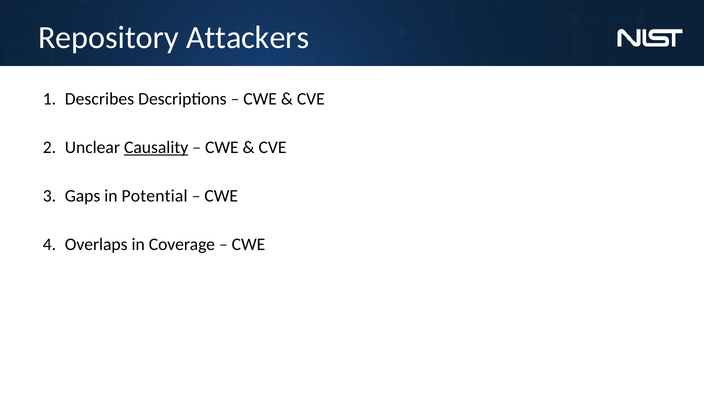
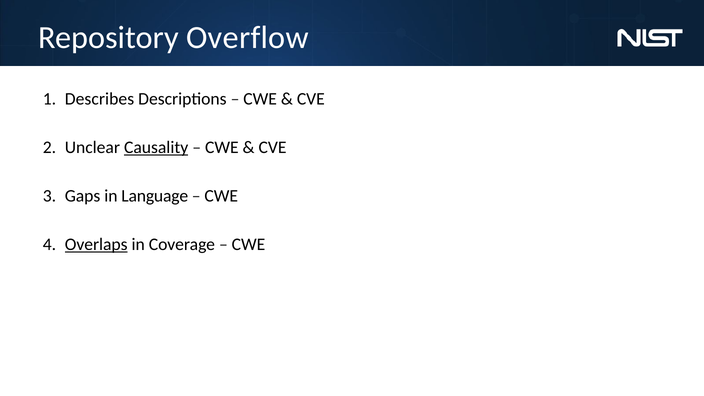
Attackers: Attackers -> Overflow
Potential: Potential -> Language
Overlaps underline: none -> present
